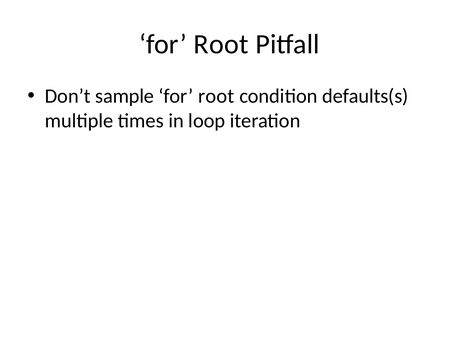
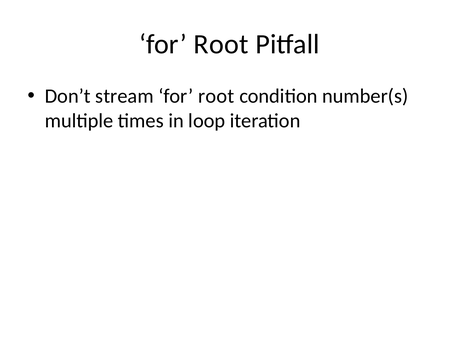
sample: sample -> stream
defaults(s: defaults(s -> number(s
